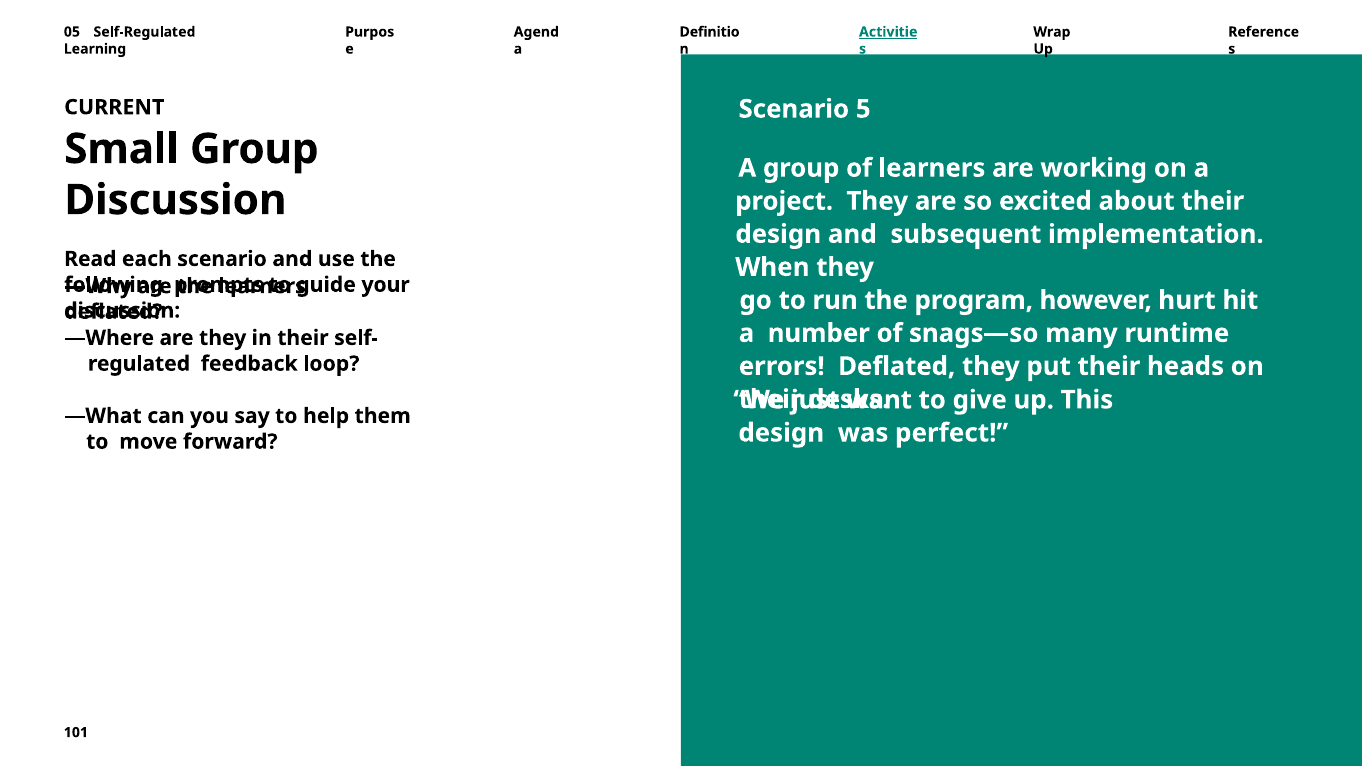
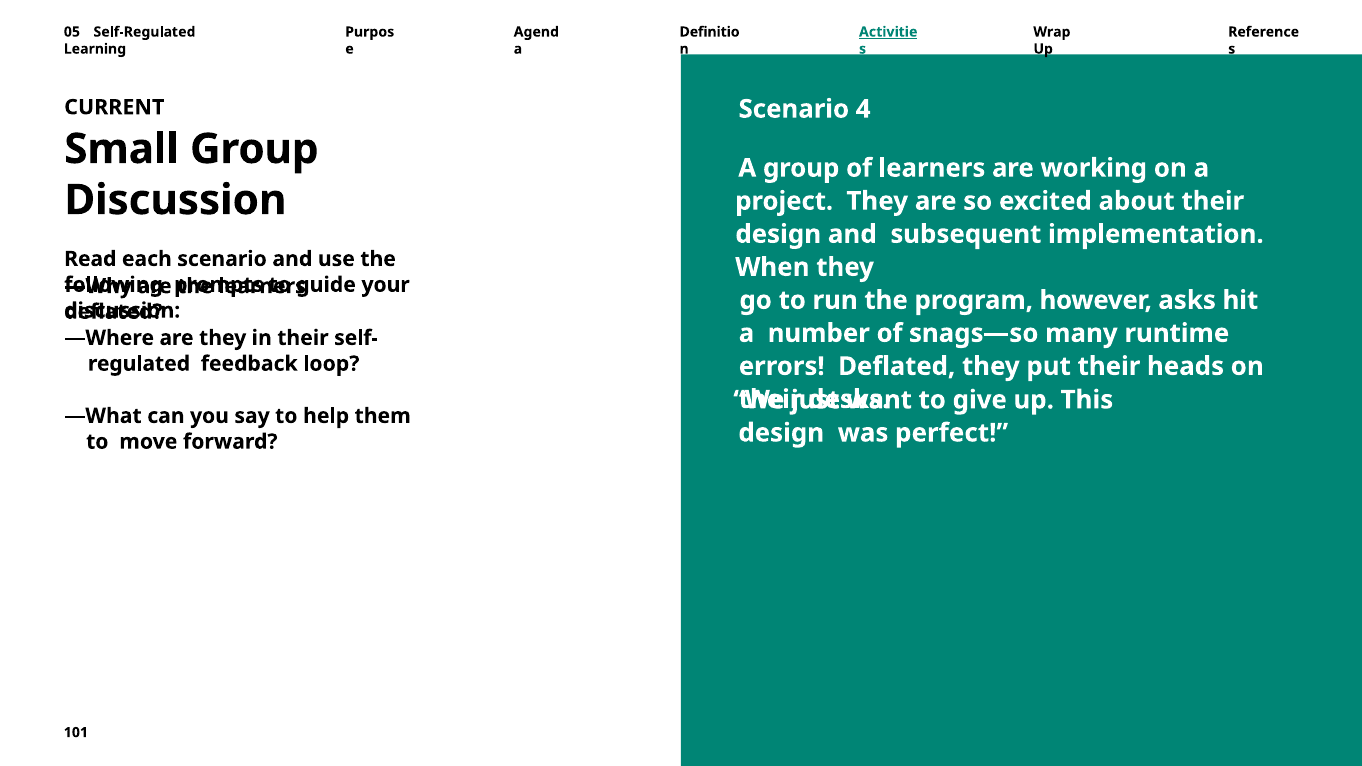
5: 5 -> 4
hurt: hurt -> asks
